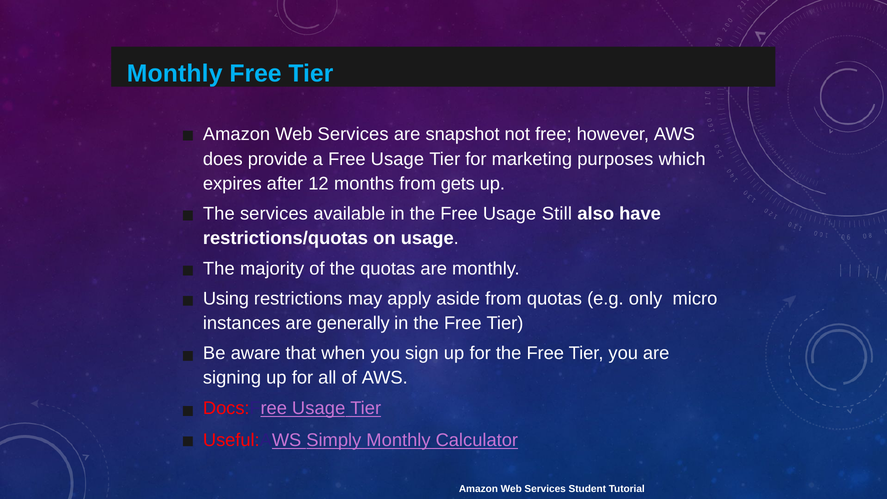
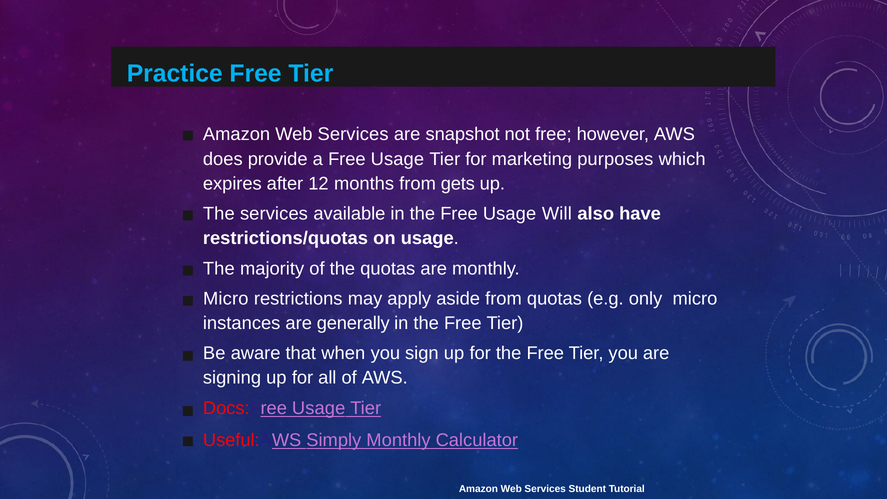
Monthly at (175, 74): Monthly -> Practice
Still: Still -> Will
Using at (226, 299): Using -> Micro
